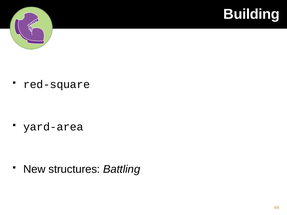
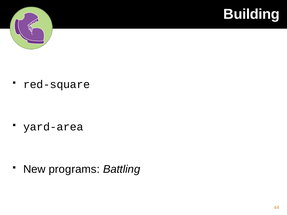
structures: structures -> programs
